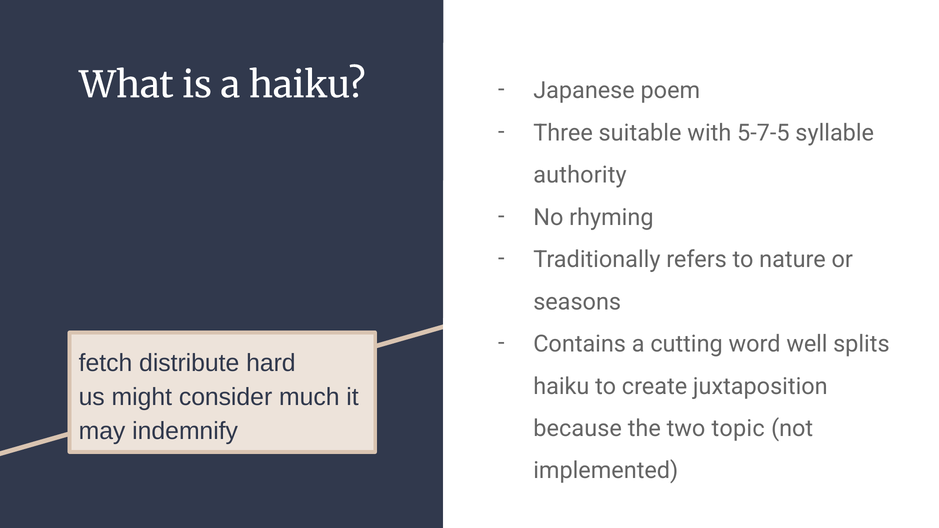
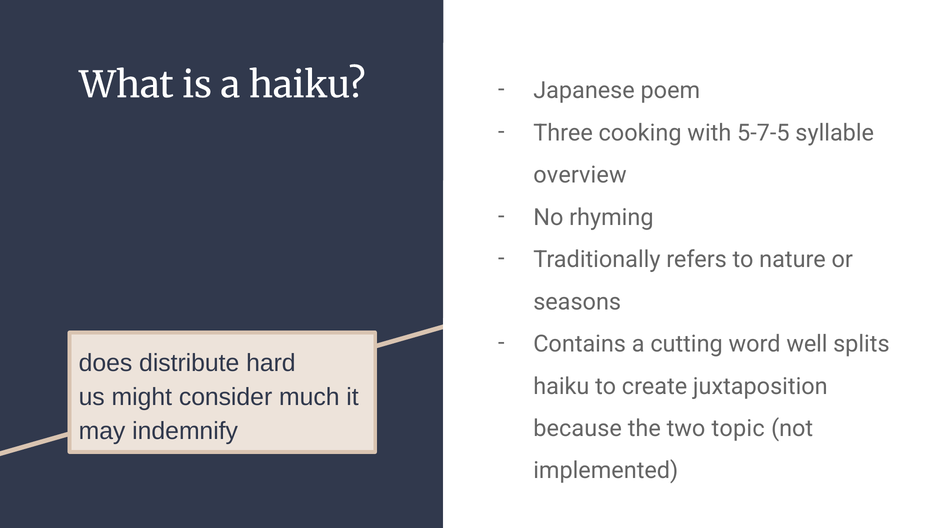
suitable: suitable -> cooking
authority: authority -> overview
fetch: fetch -> does
